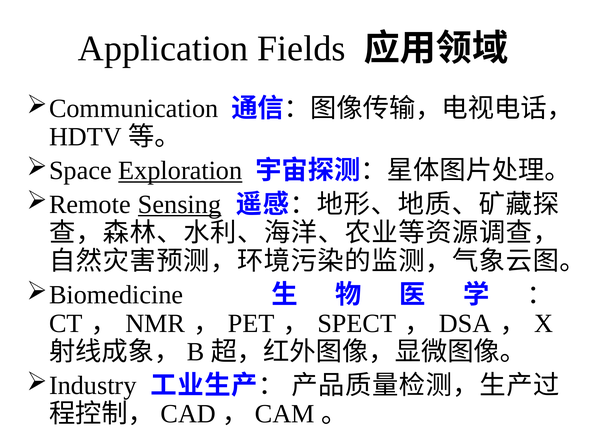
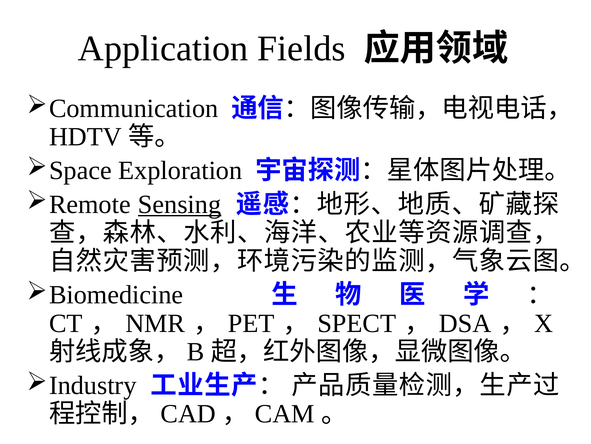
Exploration underline: present -> none
